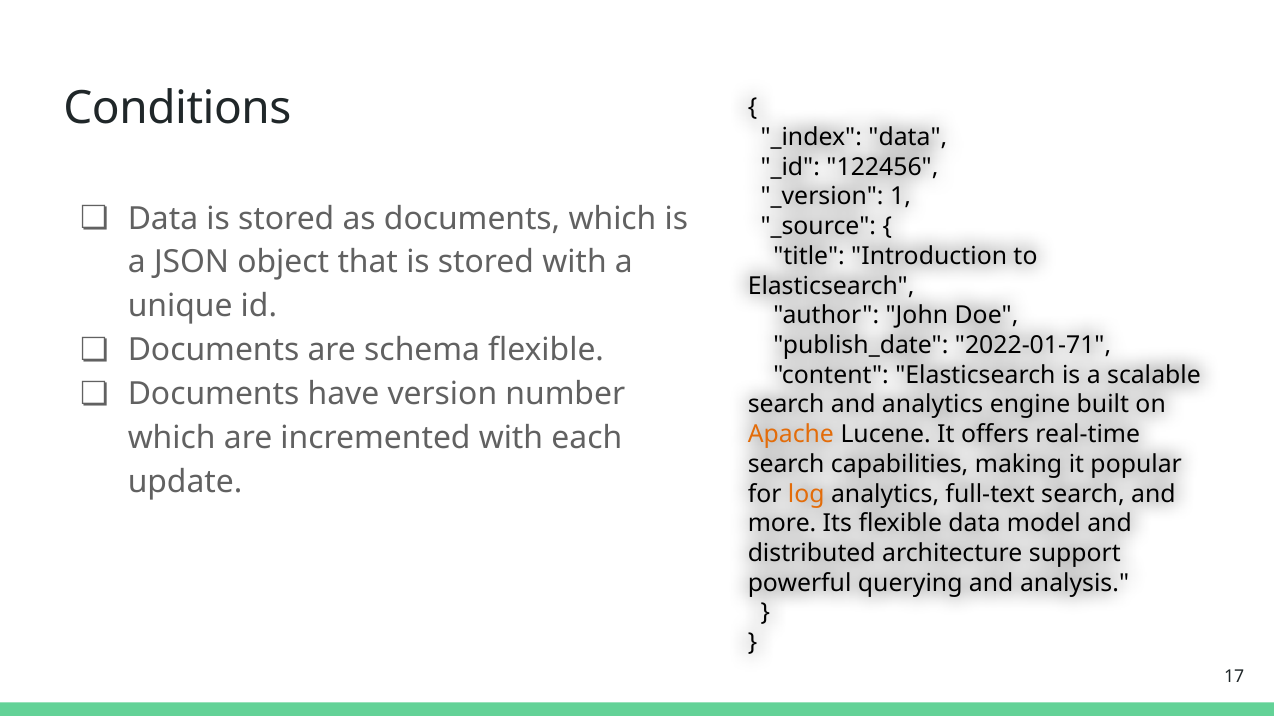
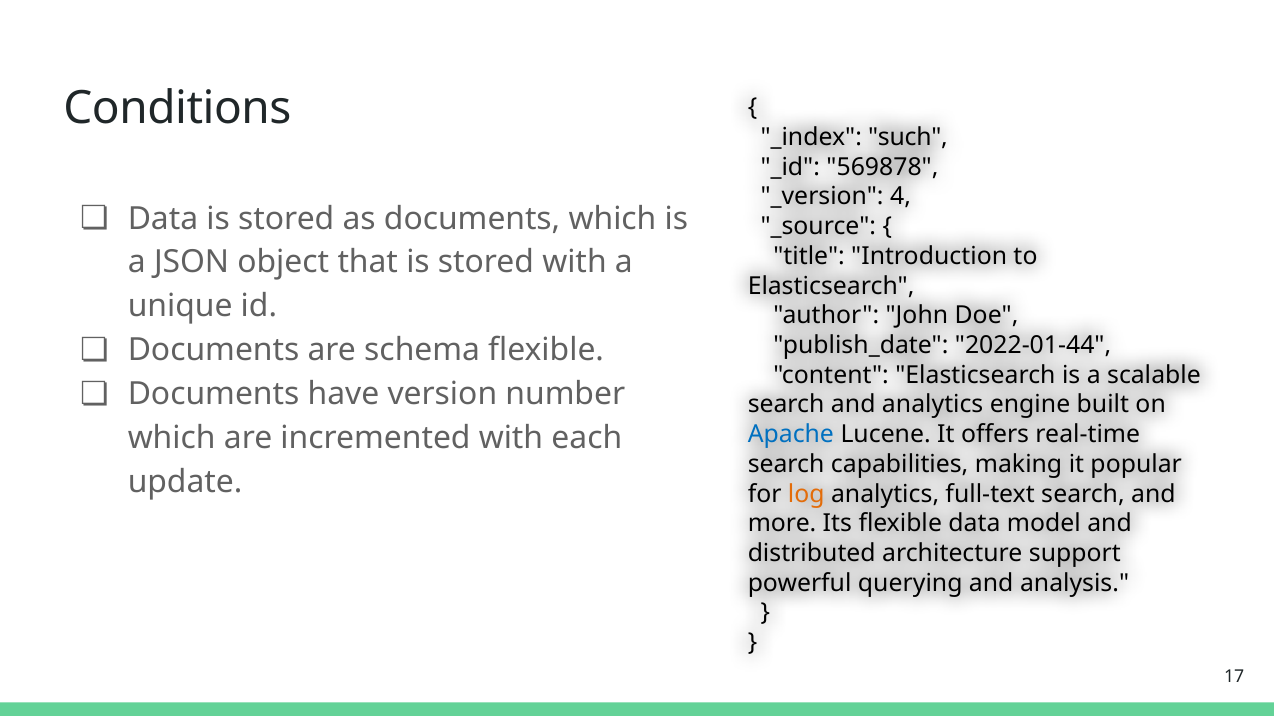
_index data: data -> such
122456: 122456 -> 569878
1: 1 -> 4
2022-01-71: 2022-01-71 -> 2022-01-44
Apache colour: orange -> blue
